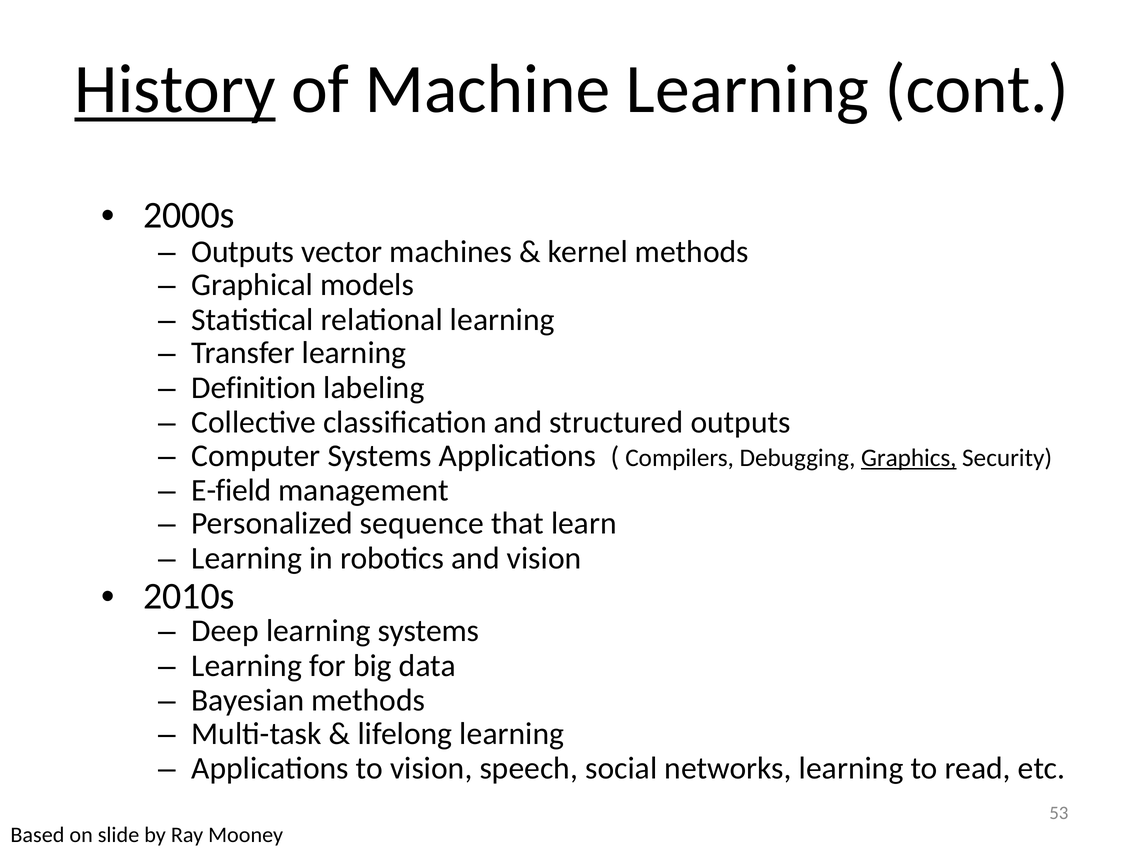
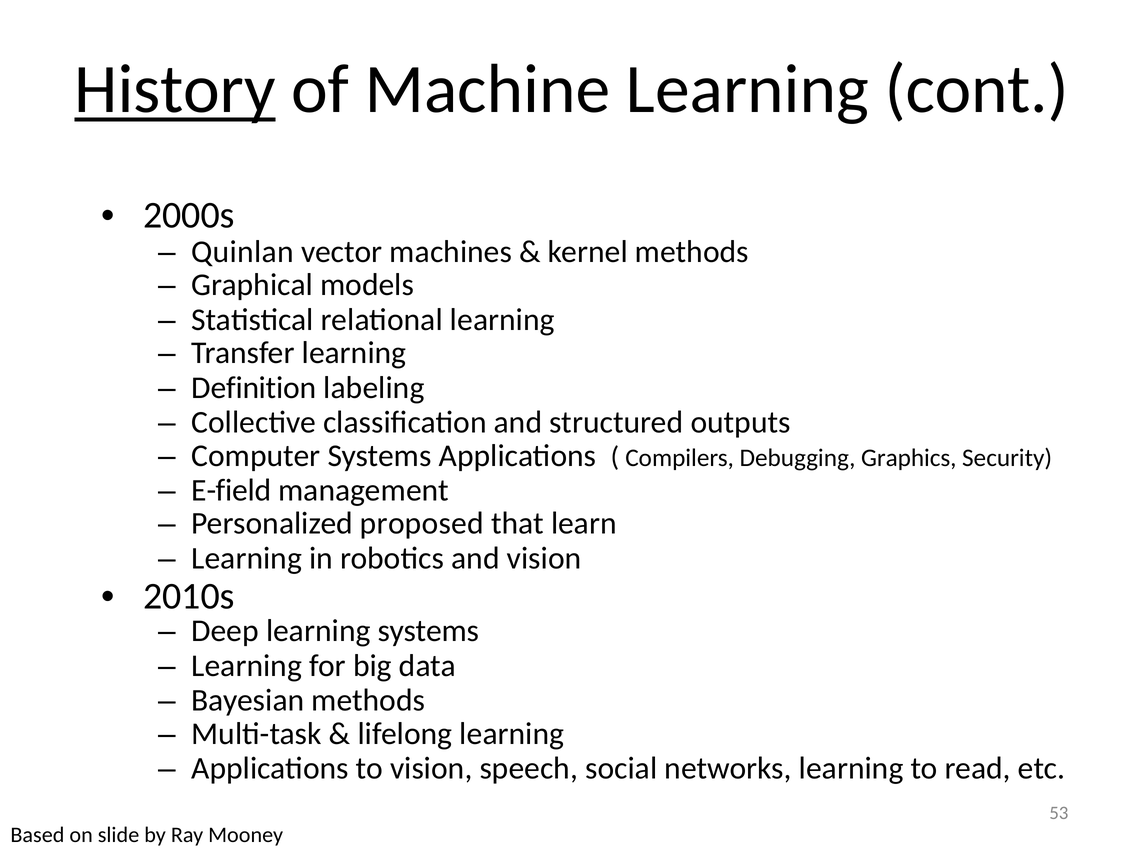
Outputs at (243, 252): Outputs -> Quinlan
Graphics underline: present -> none
sequence: sequence -> proposed
